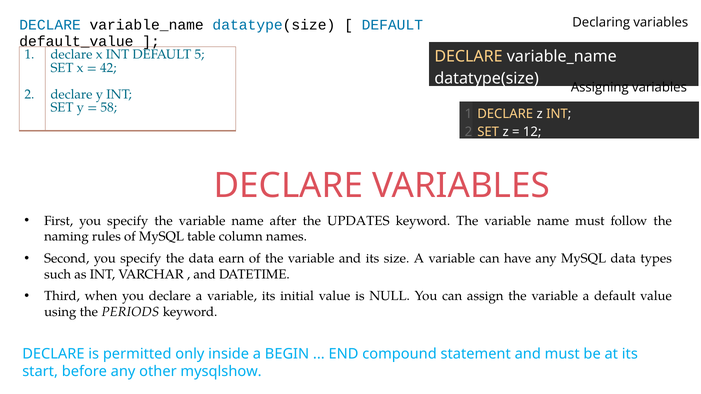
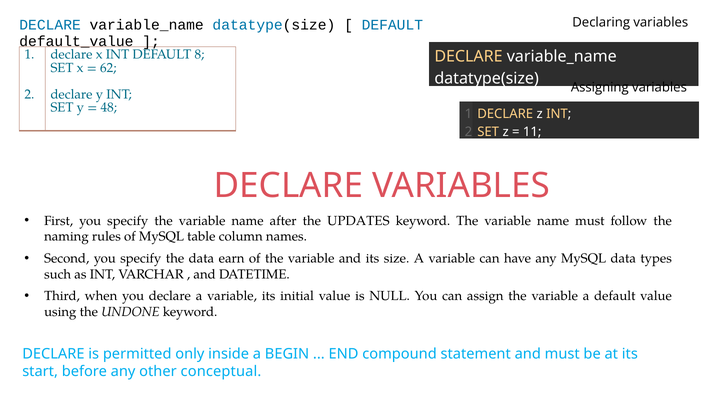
5: 5 -> 8
42: 42 -> 62
58: 58 -> 48
12: 12 -> 11
PERIODS: PERIODS -> UNDONE
mysqlshow: mysqlshow -> conceptual
